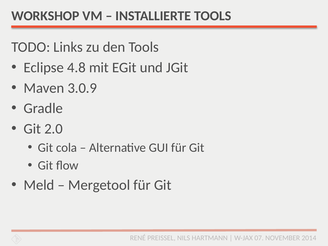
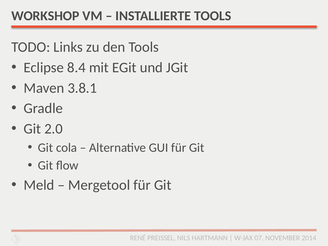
4.8: 4.8 -> 8.4
3.0.9: 3.0.9 -> 3.8.1
